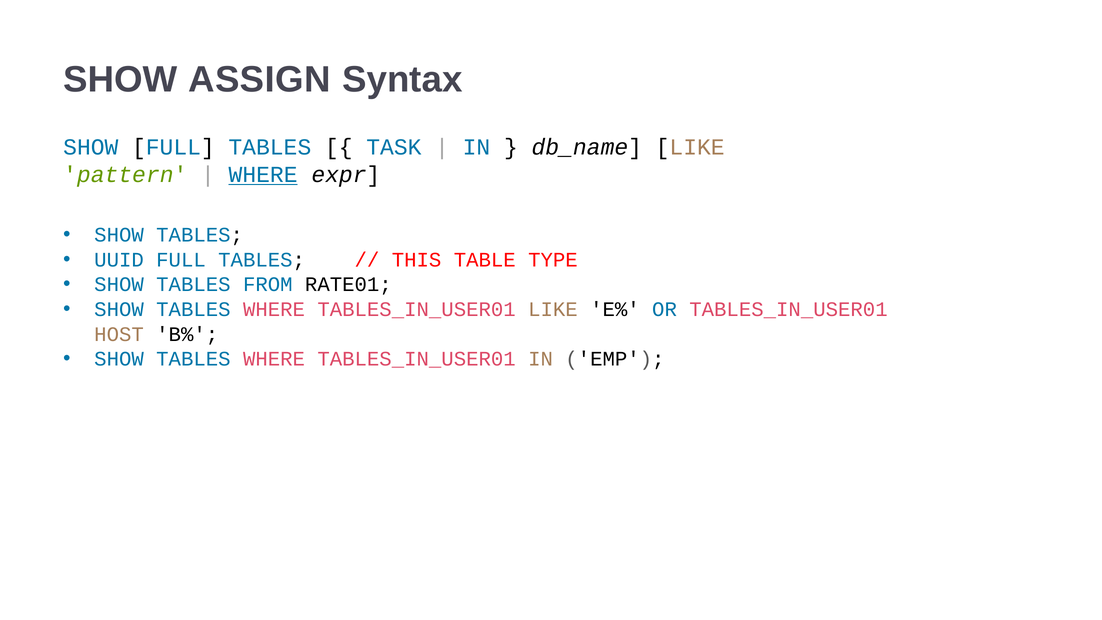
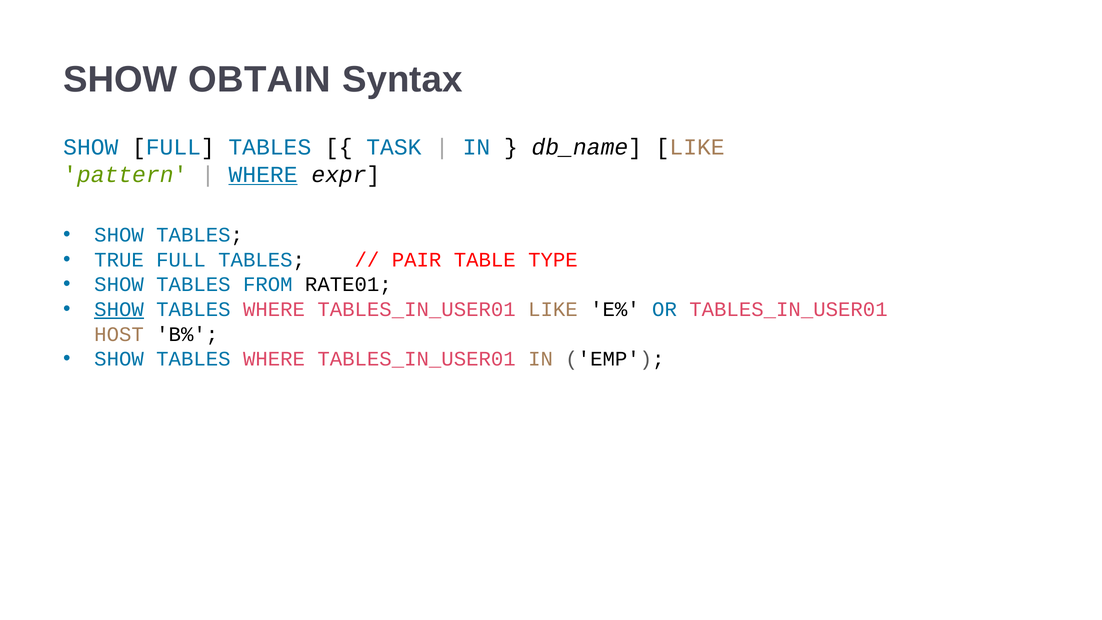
ASSIGN: ASSIGN -> OBTAIN
UUID: UUID -> TRUE
THIS: THIS -> PAIR
SHOW at (119, 309) underline: none -> present
